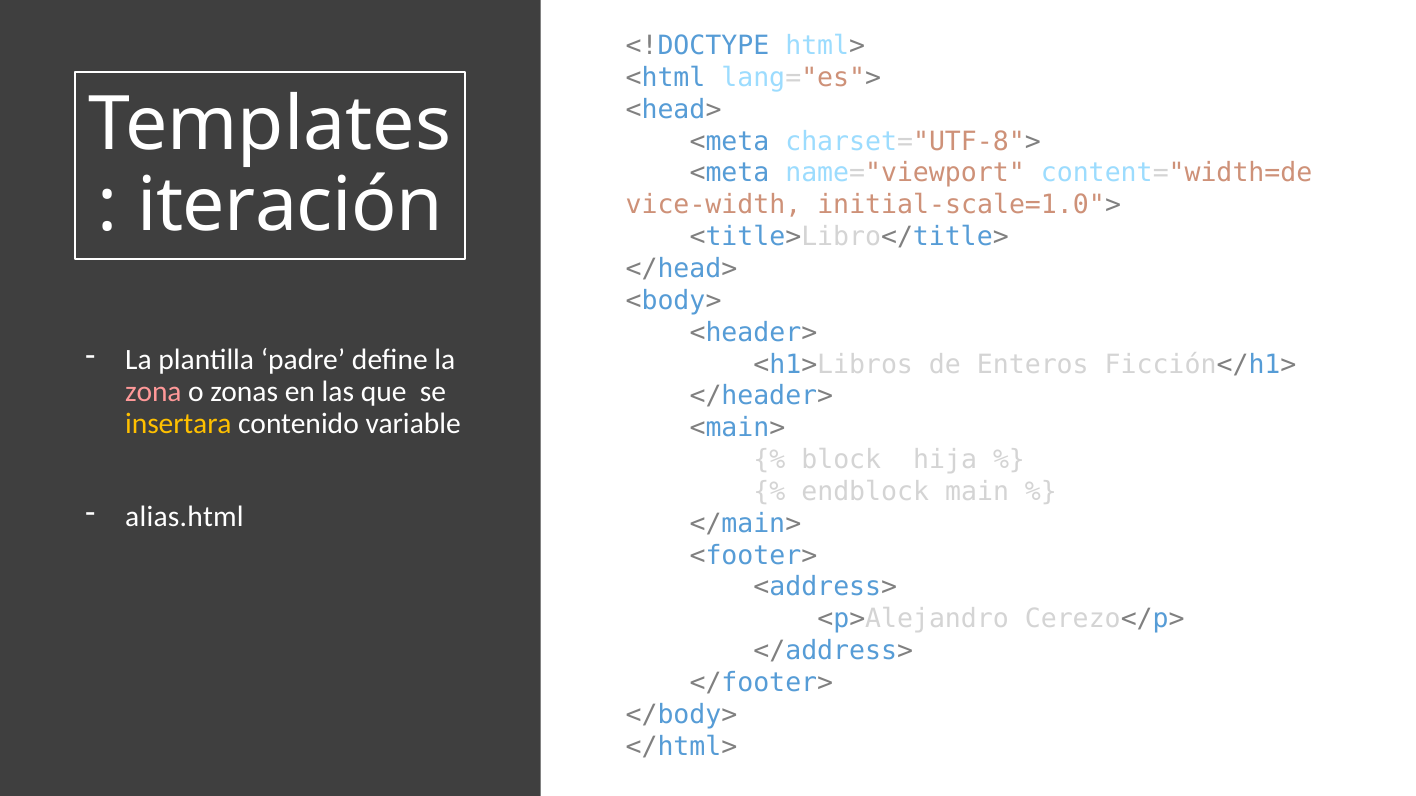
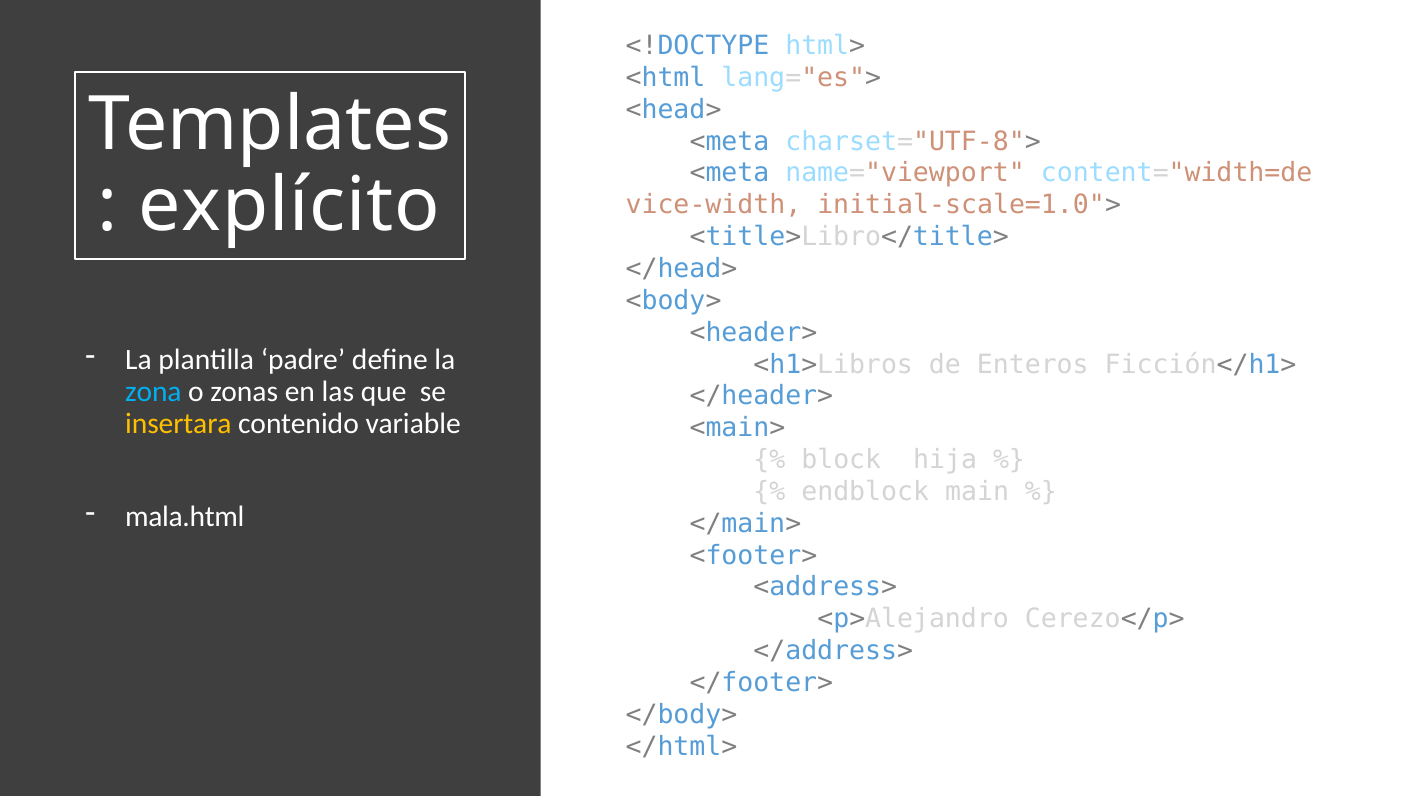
iteración: iteración -> explícito
zona colour: pink -> light blue
alias.html: alias.html -> mala.html
